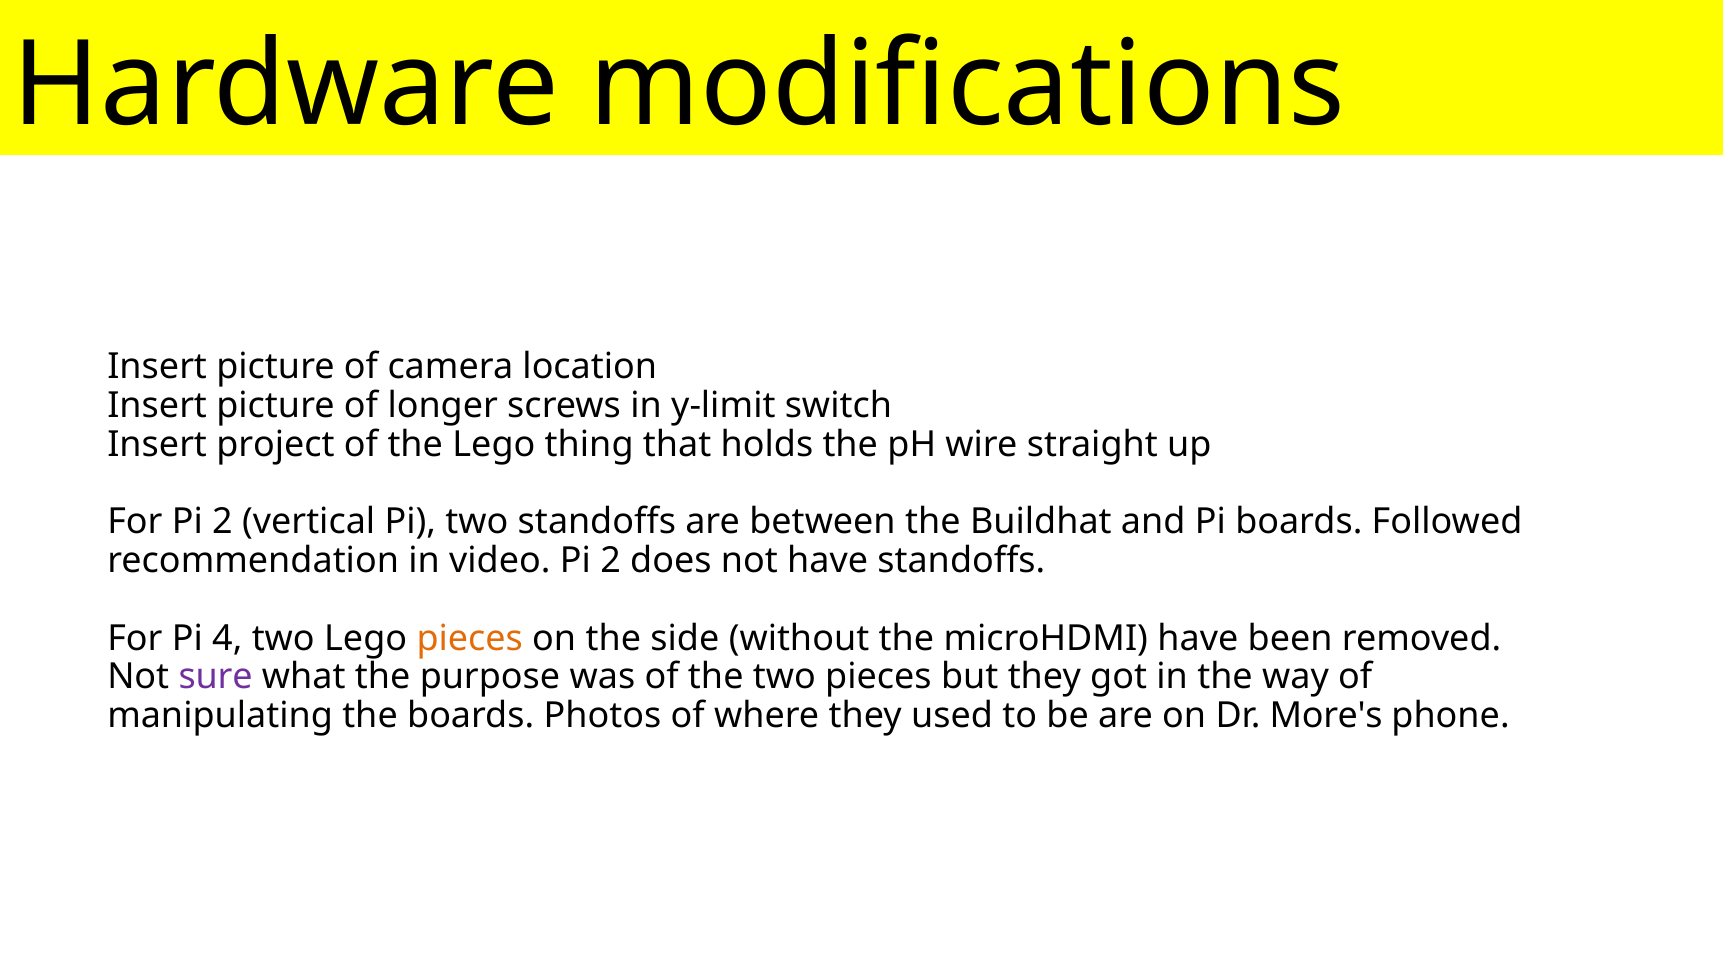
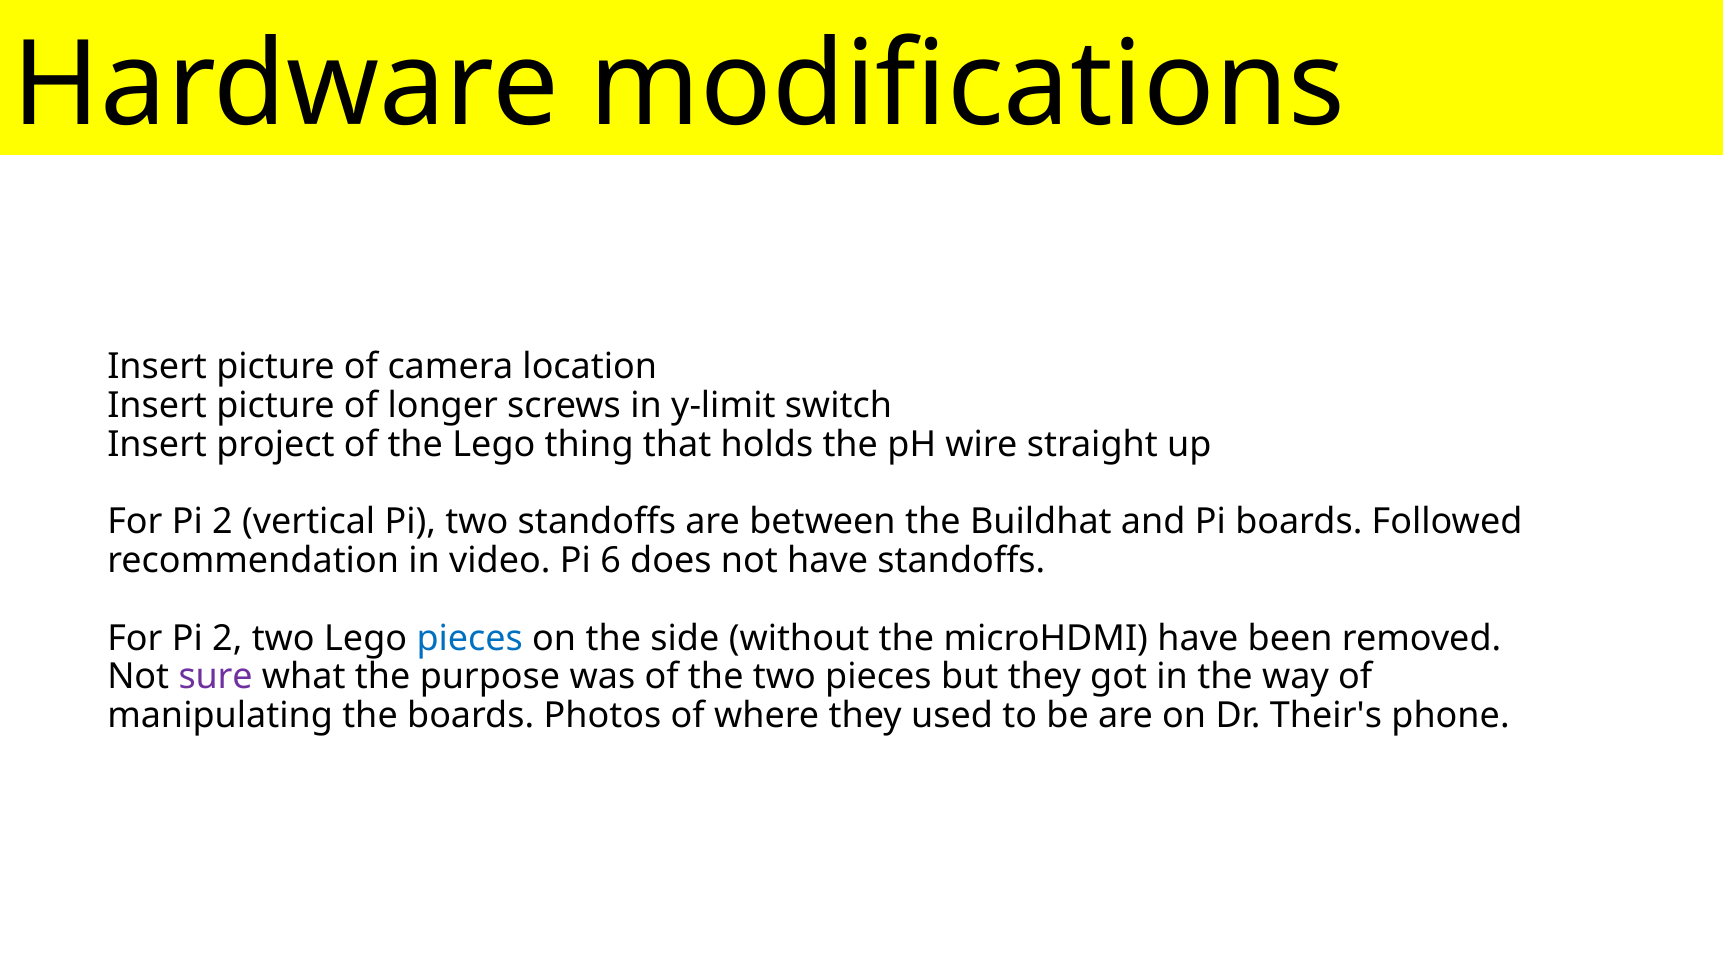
video Pi 2: 2 -> 6
4 at (227, 638): 4 -> 2
pieces at (470, 638) colour: orange -> blue
More's: More's -> Their's
